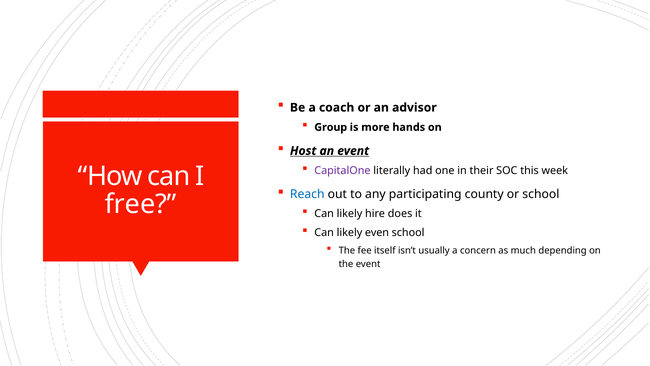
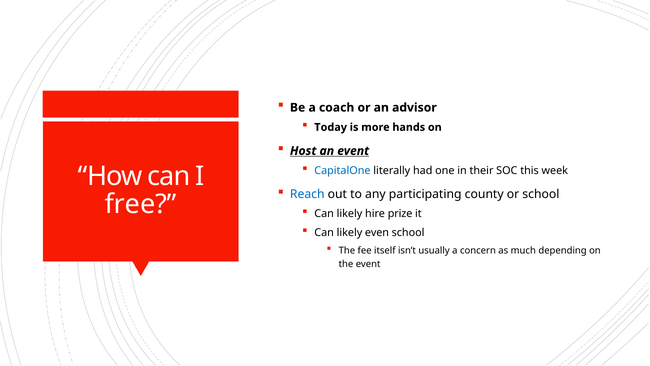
Group: Group -> Today
CapitalOne colour: purple -> blue
does: does -> prize
